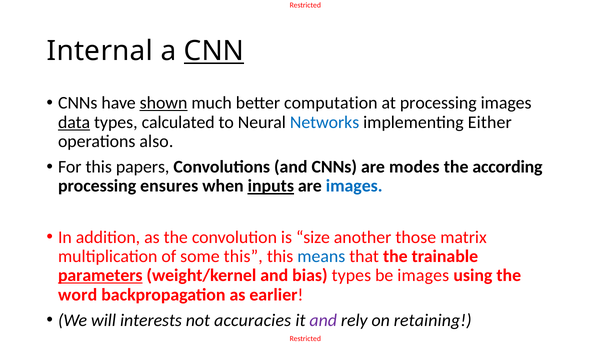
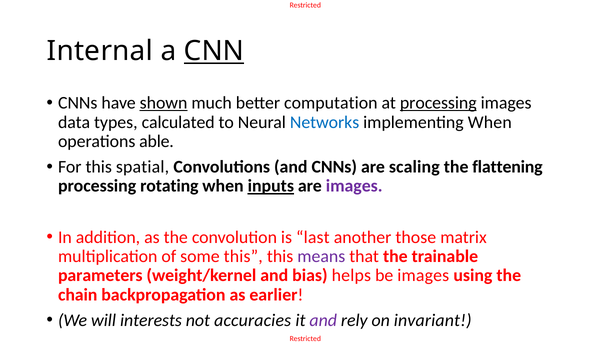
processing at (438, 103) underline: none -> present
data underline: present -> none
implementing Either: Either -> When
also: also -> able
papers: papers -> spatial
modes: modes -> scaling
according: according -> flattening
ensures: ensures -> rotating
images at (354, 186) colour: blue -> purple
size: size -> last
means colour: blue -> purple
parameters underline: present -> none
bias types: types -> helps
word: word -> chain
retaining: retaining -> invariant
